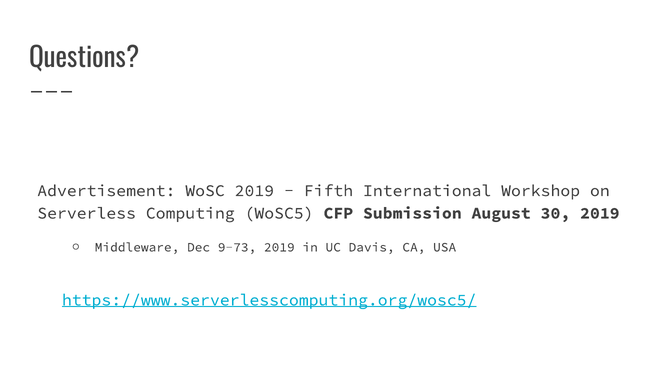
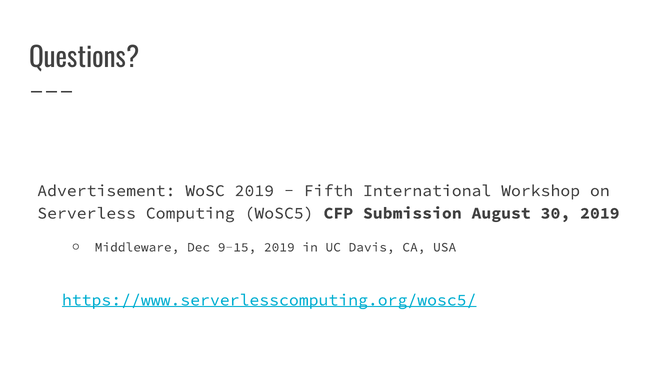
9-73: 9-73 -> 9-15
